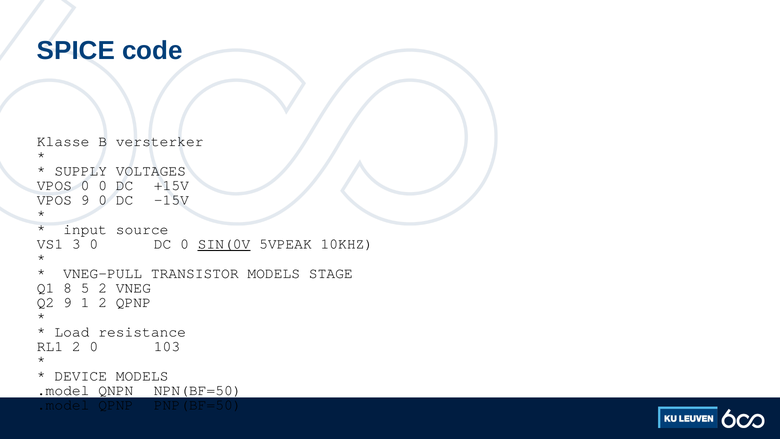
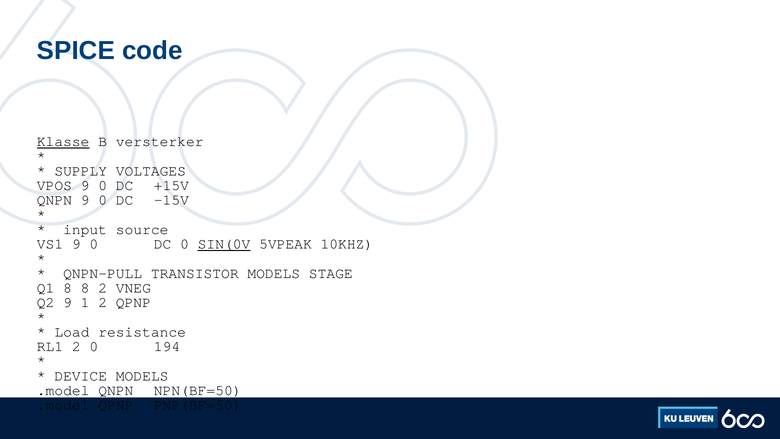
Klasse underline: none -> present
VPOS 0: 0 -> 9
VPOS at (54, 200): VPOS -> QNPN
VS1 3: 3 -> 9
VNEG-PULL: VNEG-PULL -> QNPN-PULL
8 5: 5 -> 8
103: 103 -> 194
